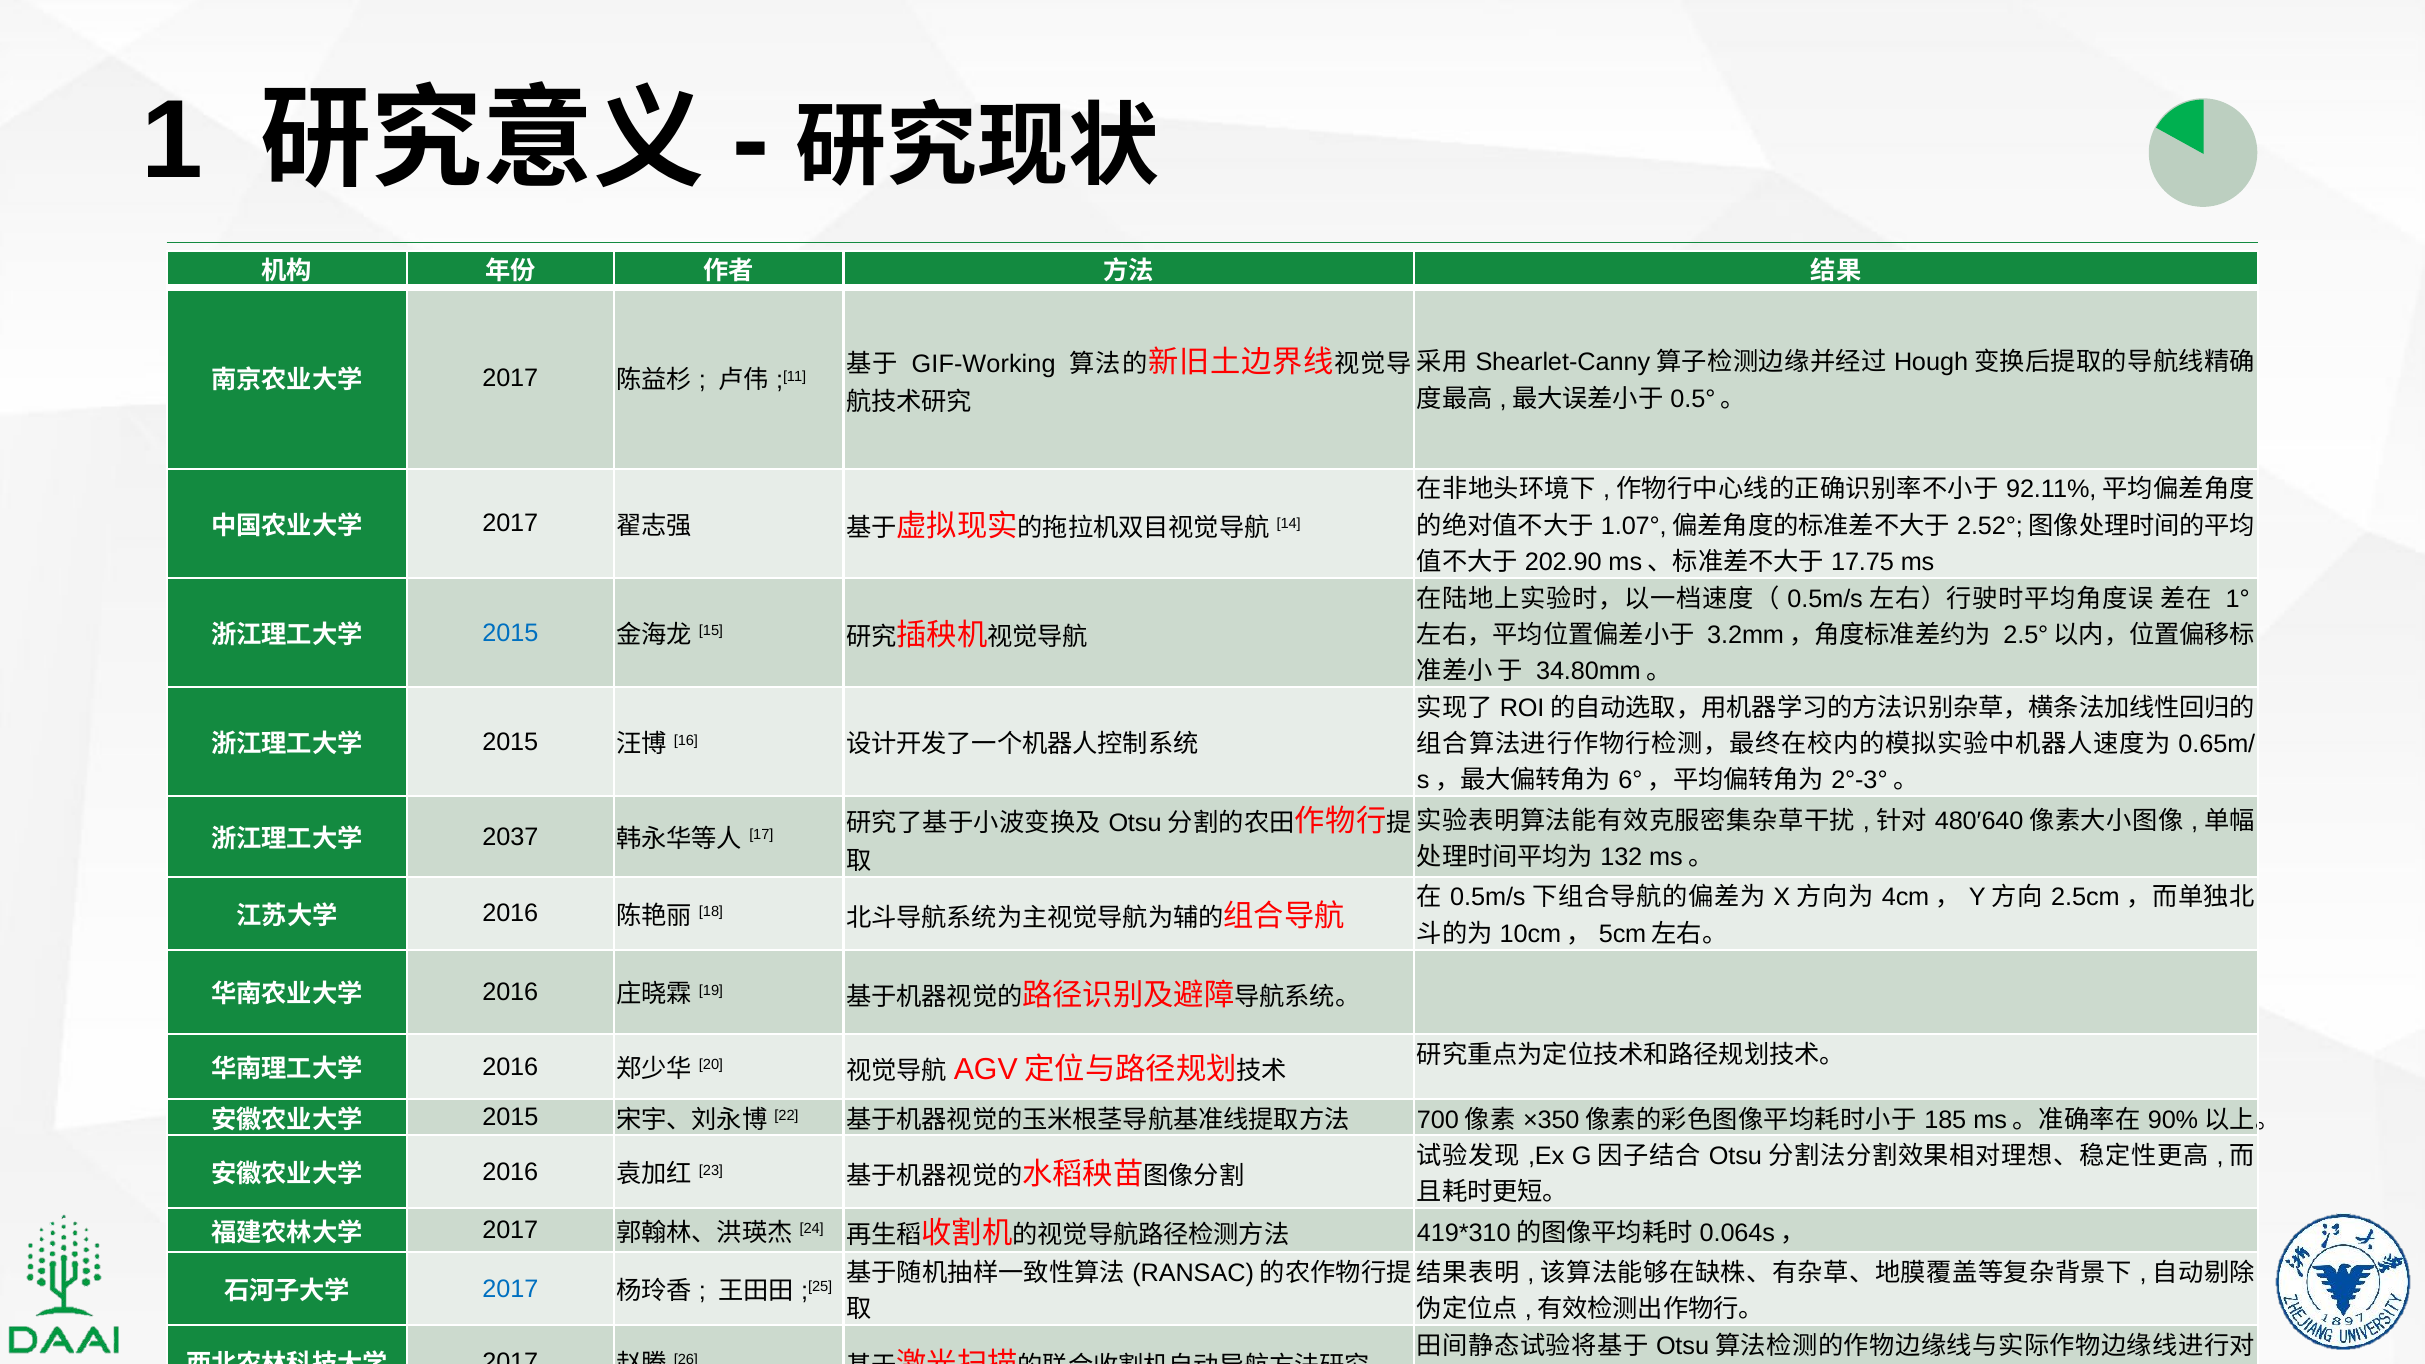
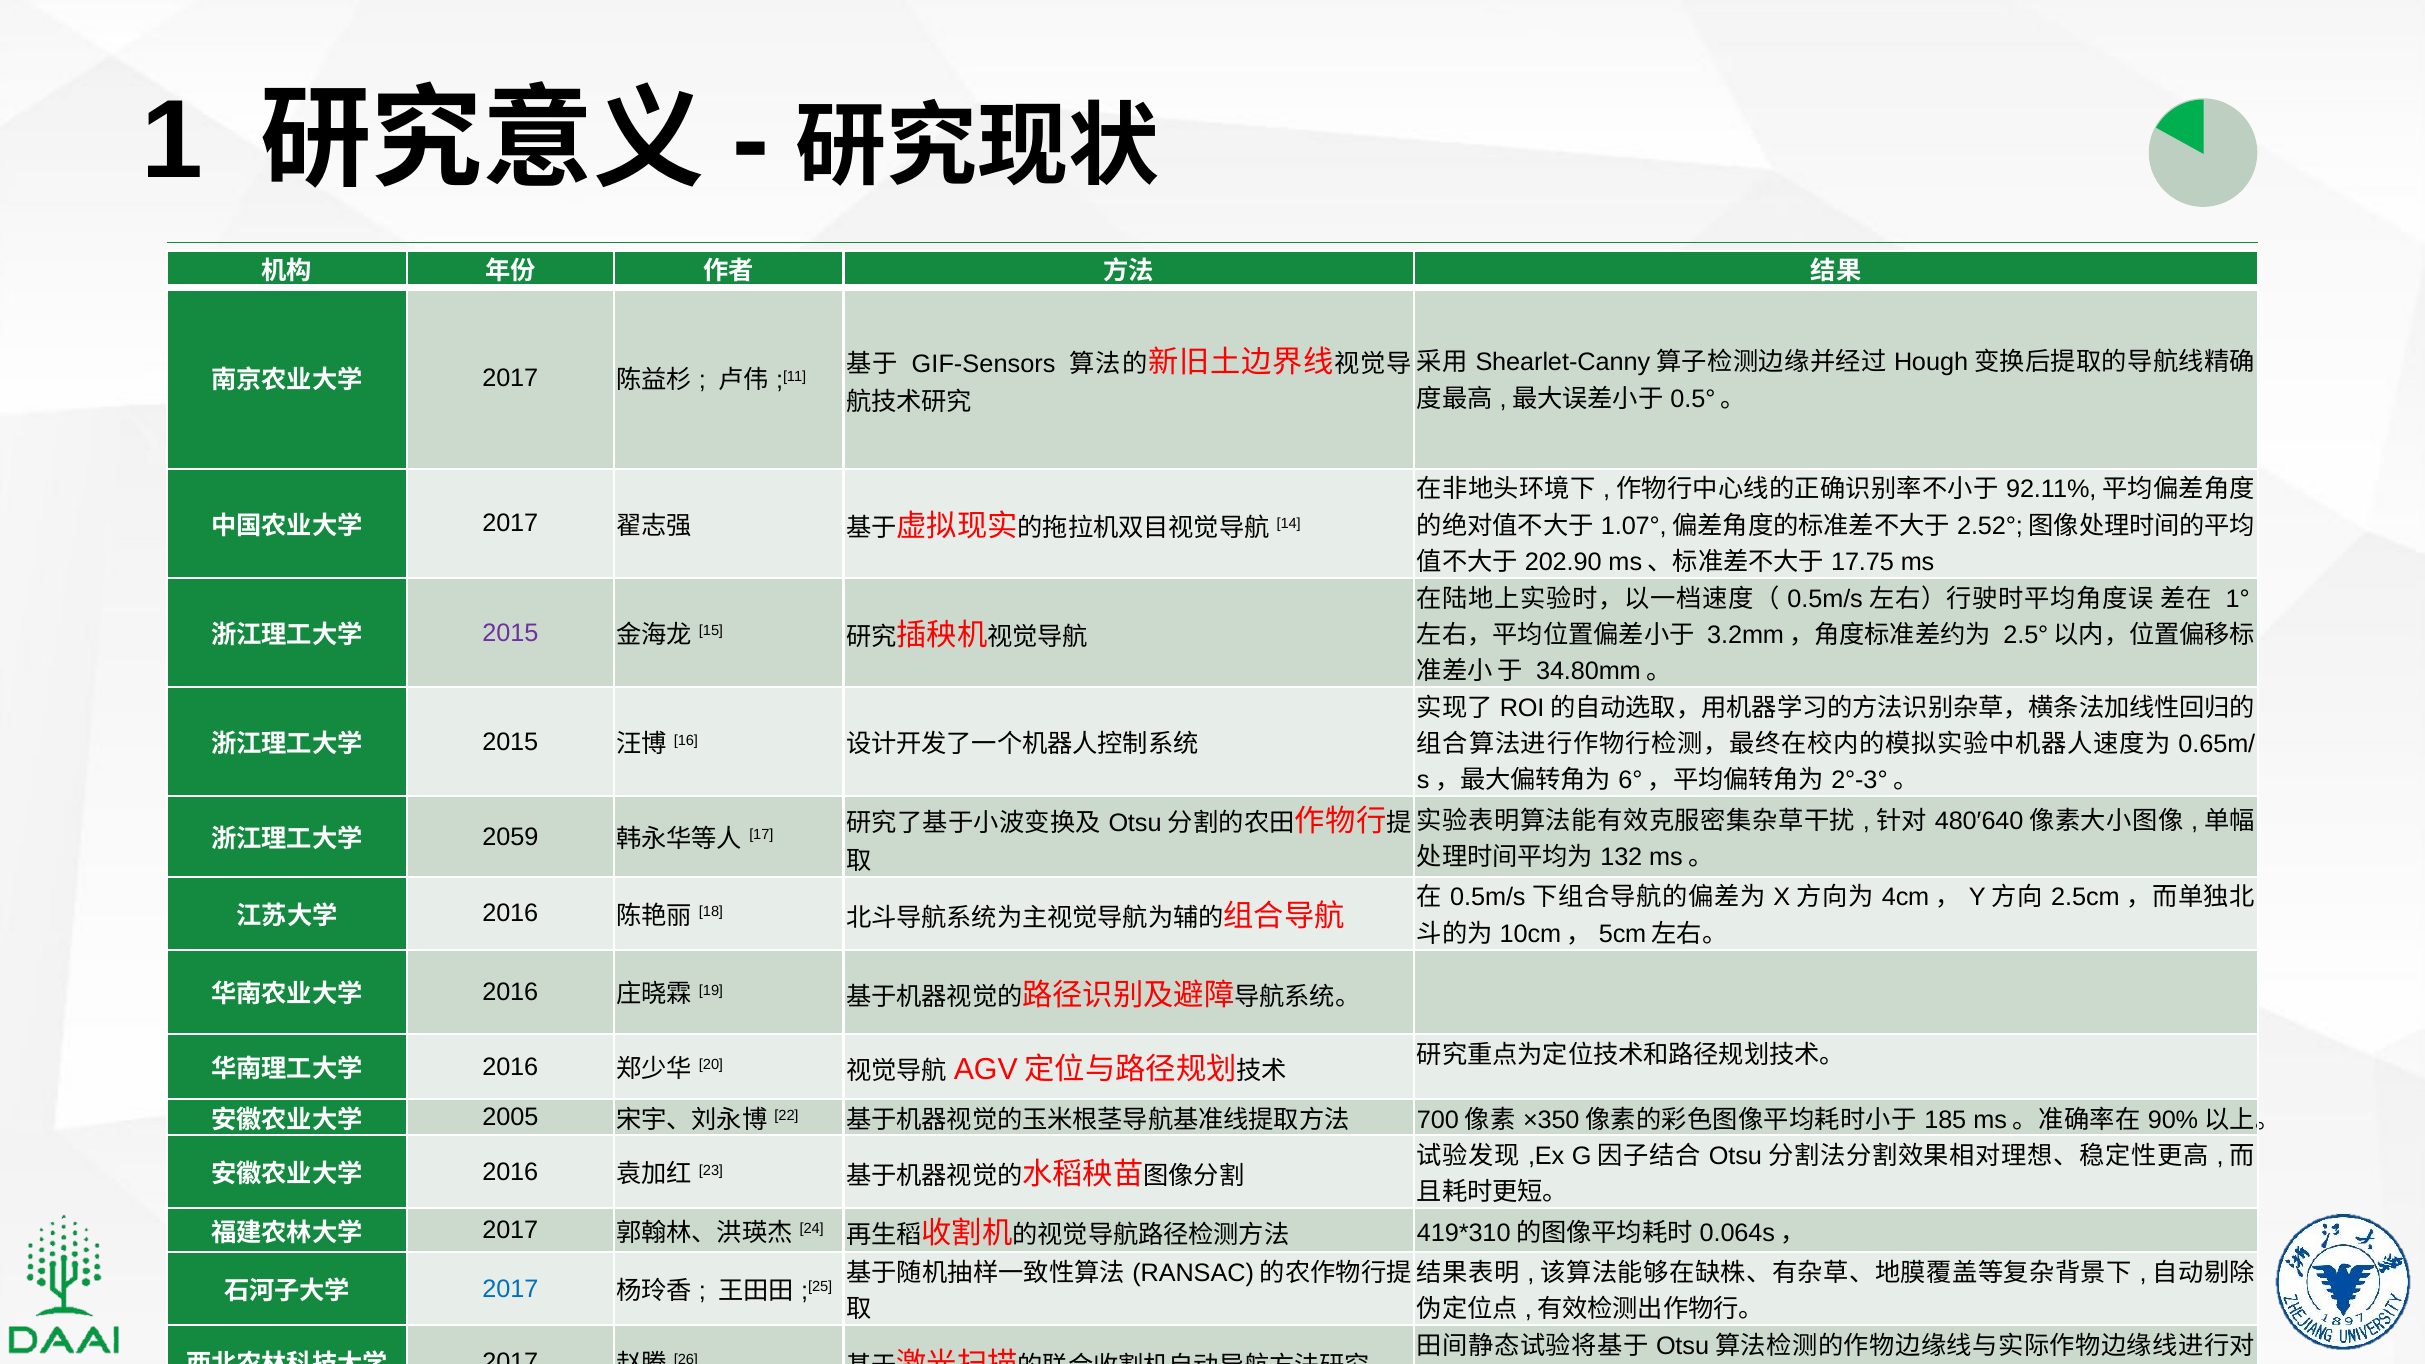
GIF-Working: GIF-Working -> GIF-Sensors
2015 at (510, 633) colour: blue -> purple
2037: 2037 -> 2059
2015 at (510, 1117): 2015 -> 2005
